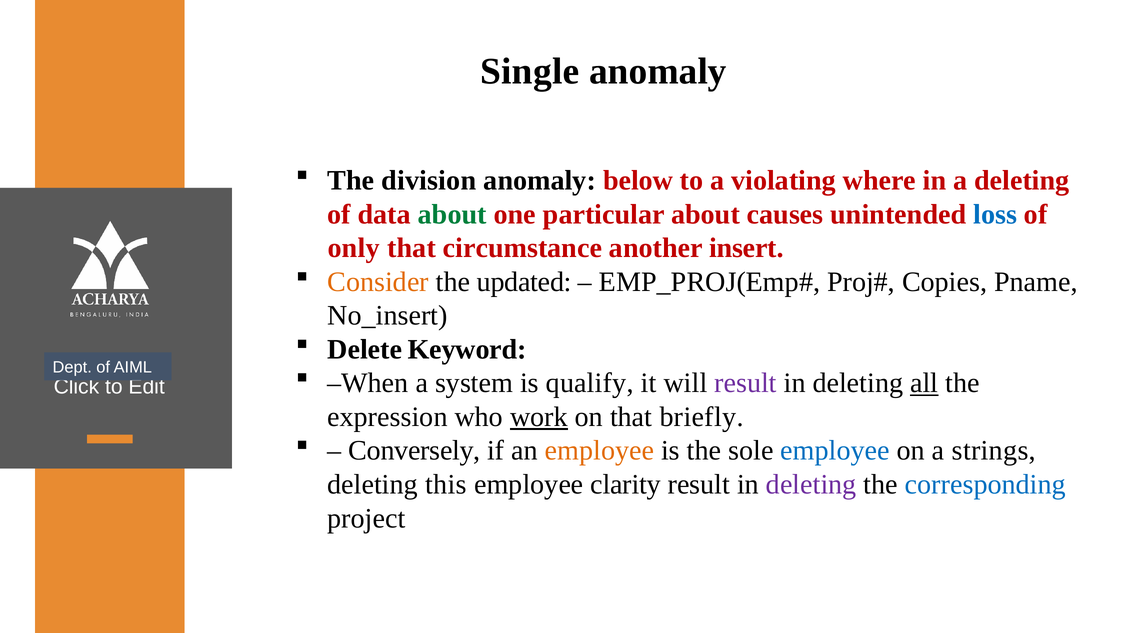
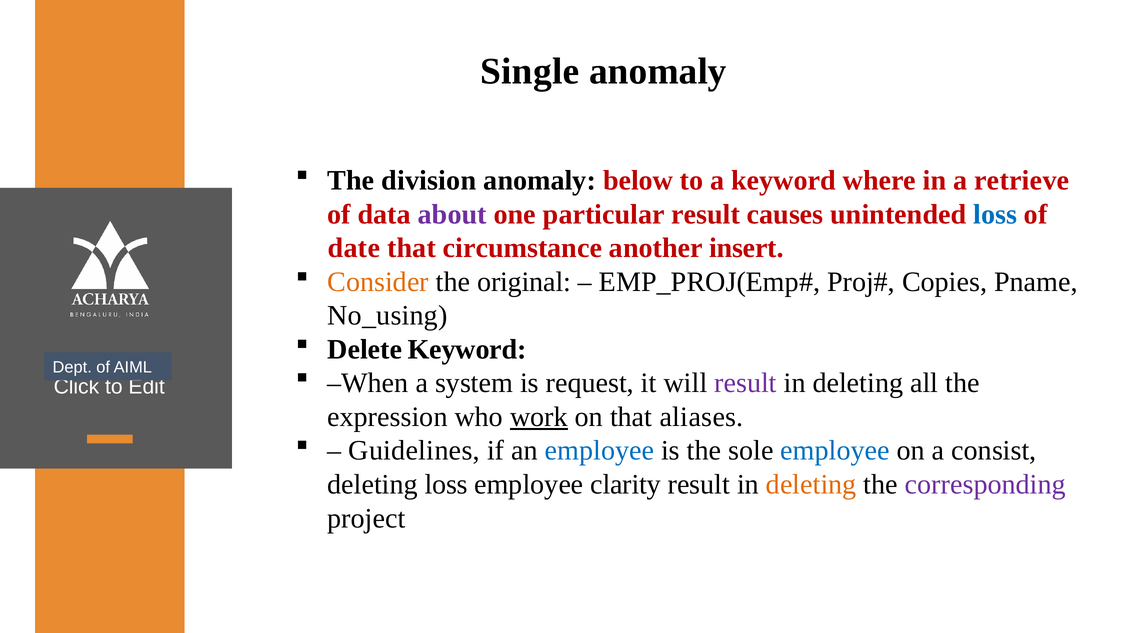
a violating: violating -> keyword
a deleting: deleting -> retrieve
about at (452, 214) colour: green -> purple
particular about: about -> result
only: only -> date
updated: updated -> original
No_insert: No_insert -> No_using
qualify: qualify -> request
all underline: present -> none
briefly: briefly -> aliases
Conversely: Conversely -> Guidelines
employee at (599, 451) colour: orange -> blue
strings: strings -> consist
deleting this: this -> loss
deleting at (811, 484) colour: purple -> orange
corresponding colour: blue -> purple
